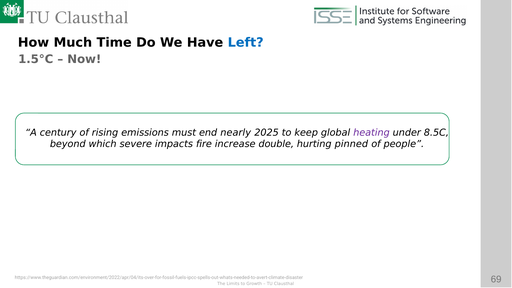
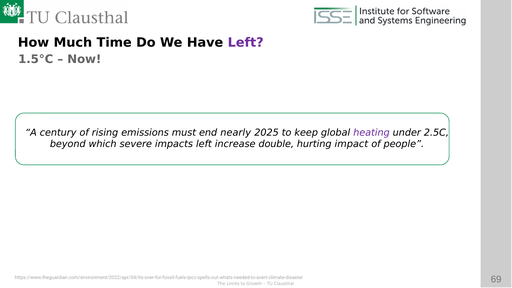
Left at (246, 43) colour: blue -> purple
8.5C: 8.5C -> 2.5C
impacts fire: fire -> left
pinned: pinned -> impact
